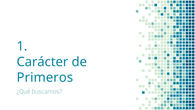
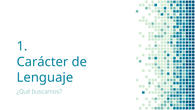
Primeros: Primeros -> Lenguaje
